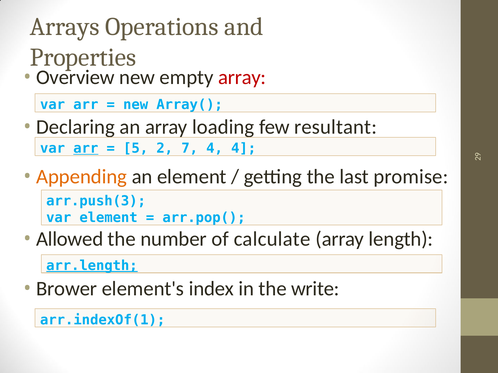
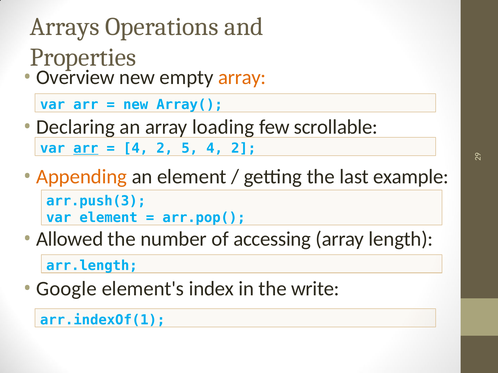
array at (242, 77) colour: red -> orange
resultant: resultant -> scrollable
5 at (136, 149): 5 -> 4
7: 7 -> 5
4 at (244, 149): 4 -> 2
promise: promise -> example
calculate: calculate -> accessing
arr.length underline: present -> none
Brower: Brower -> Google
